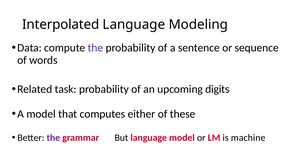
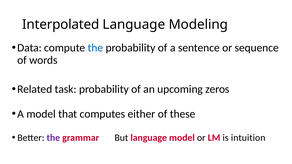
the at (95, 48) colour: purple -> blue
digits: digits -> zeros
machine: machine -> intuition
